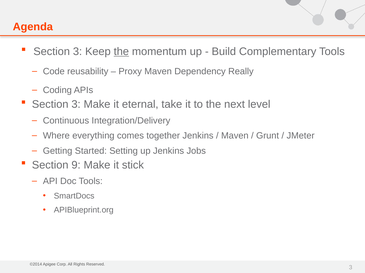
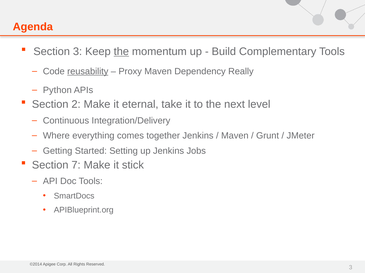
reusability underline: none -> present
Coding: Coding -> Python
3 at (76, 105): 3 -> 2
9: 9 -> 7
